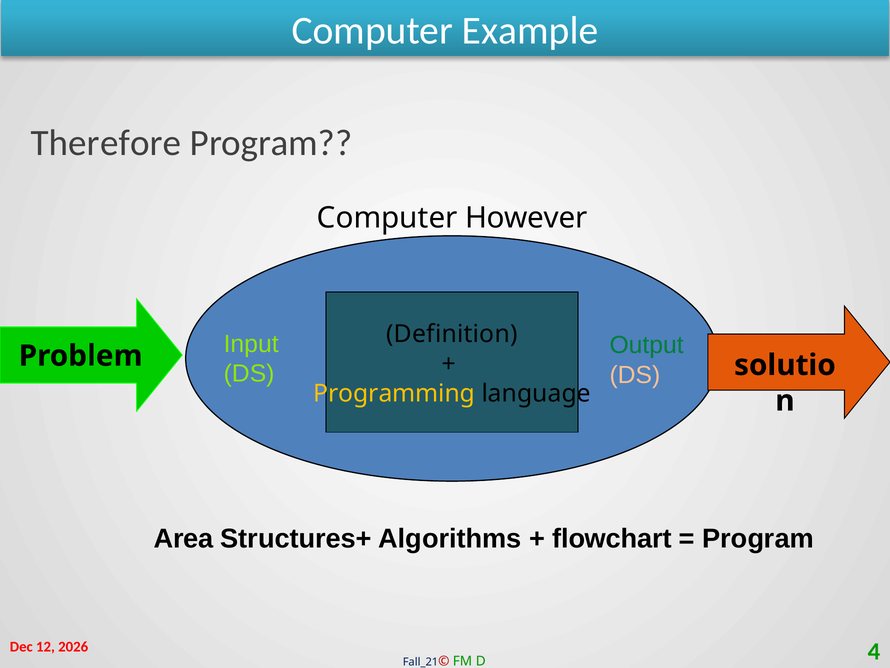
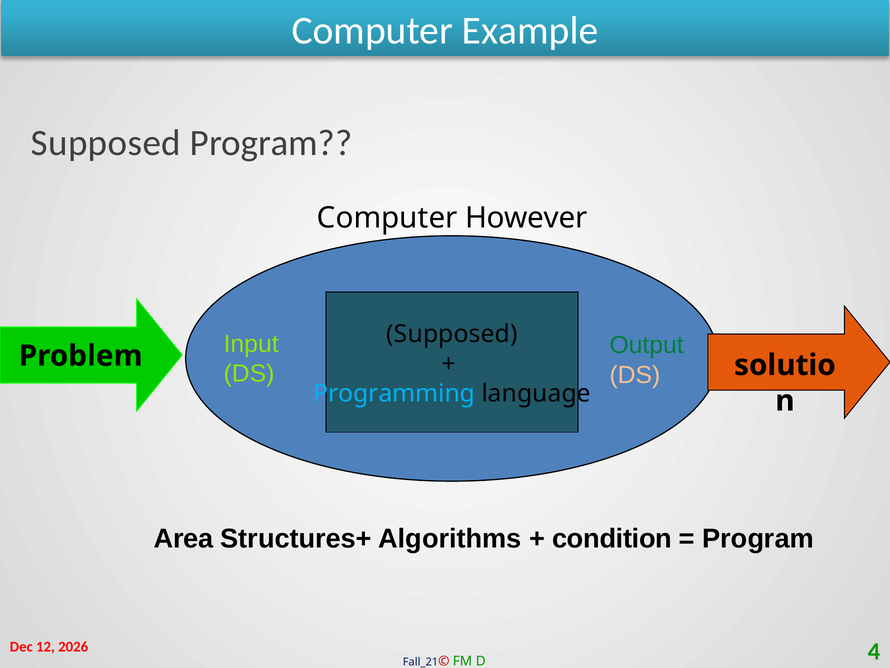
Therefore at (106, 143): Therefore -> Supposed
Definition at (452, 334): Definition -> Supposed
Programming colour: yellow -> light blue
flowchart: flowchart -> condition
